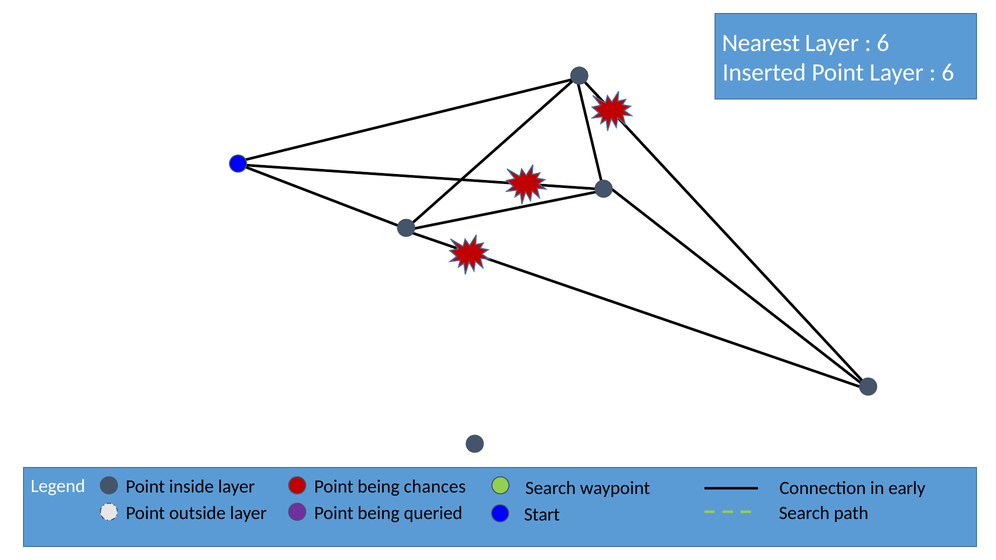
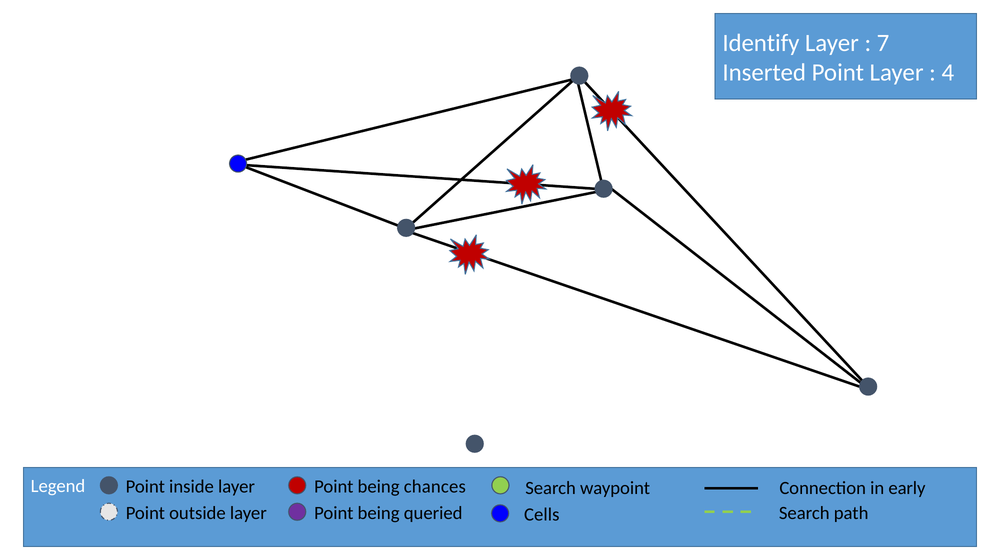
Nearest: Nearest -> Identify
6 at (883, 43): 6 -> 7
6 at (948, 73): 6 -> 4
Start: Start -> Cells
